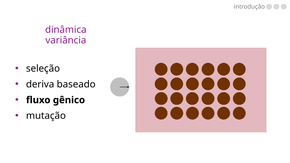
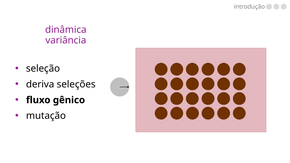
baseado: baseado -> seleções
